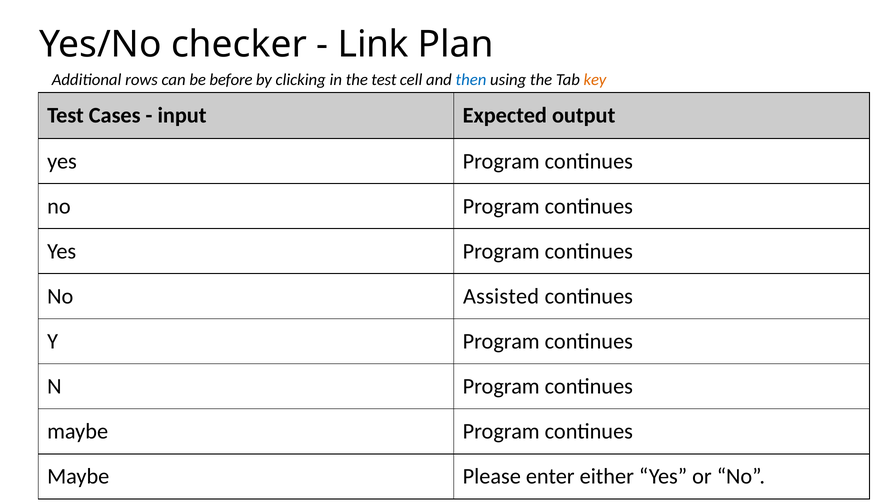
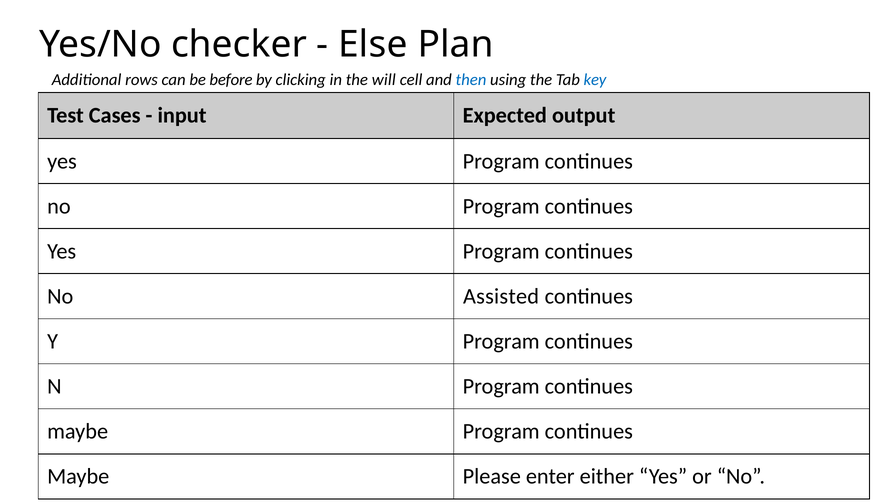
Link: Link -> Else
the test: test -> will
key colour: orange -> blue
